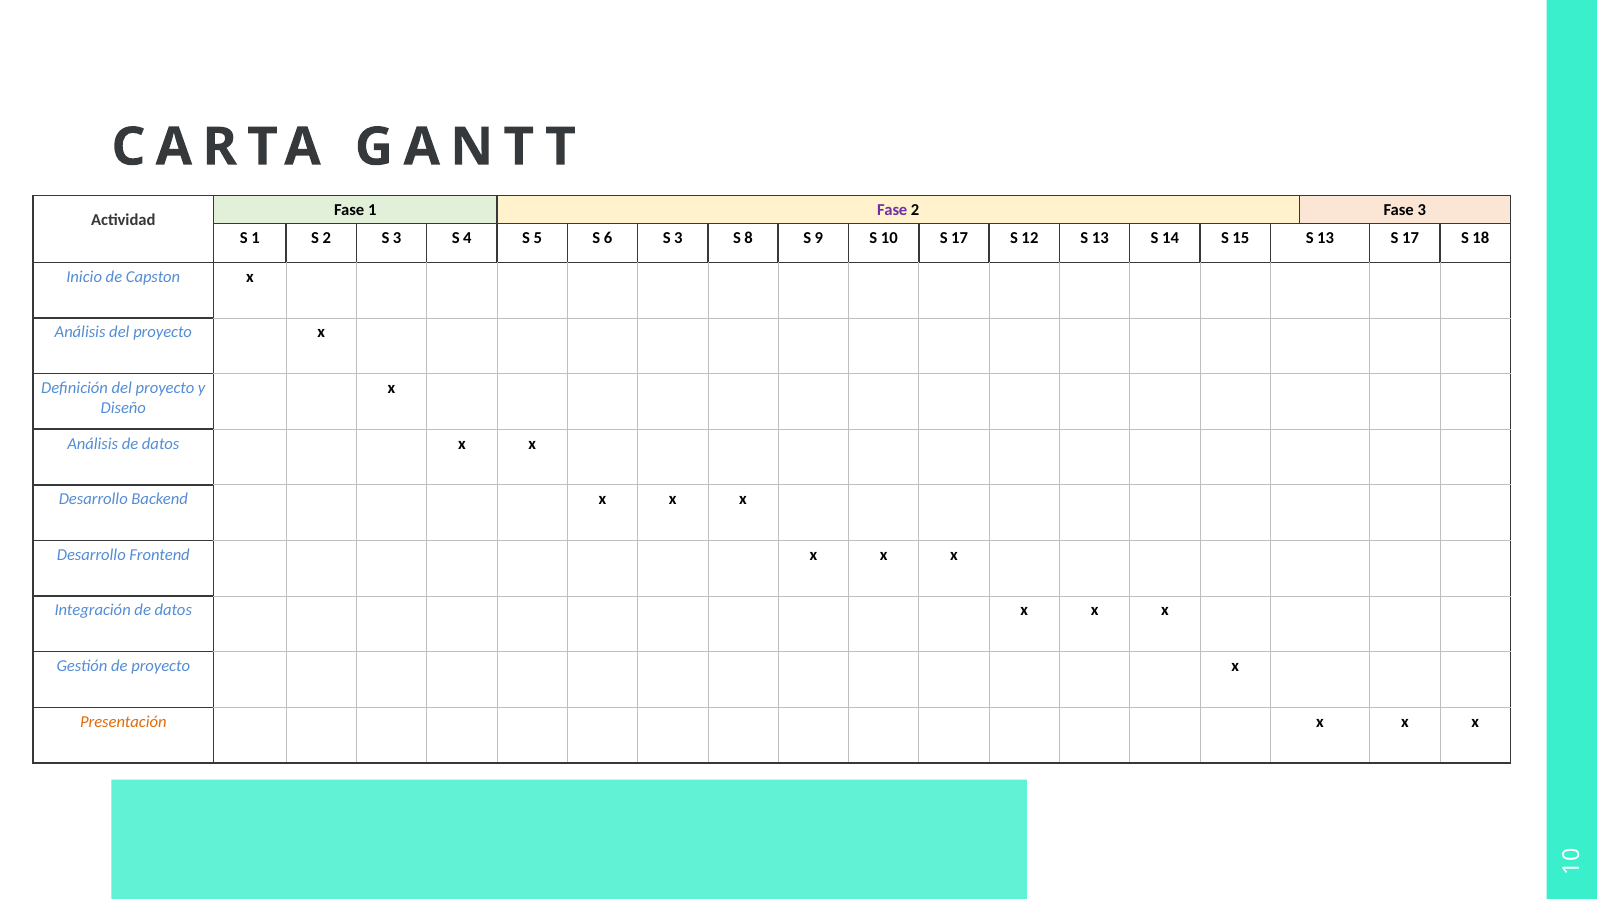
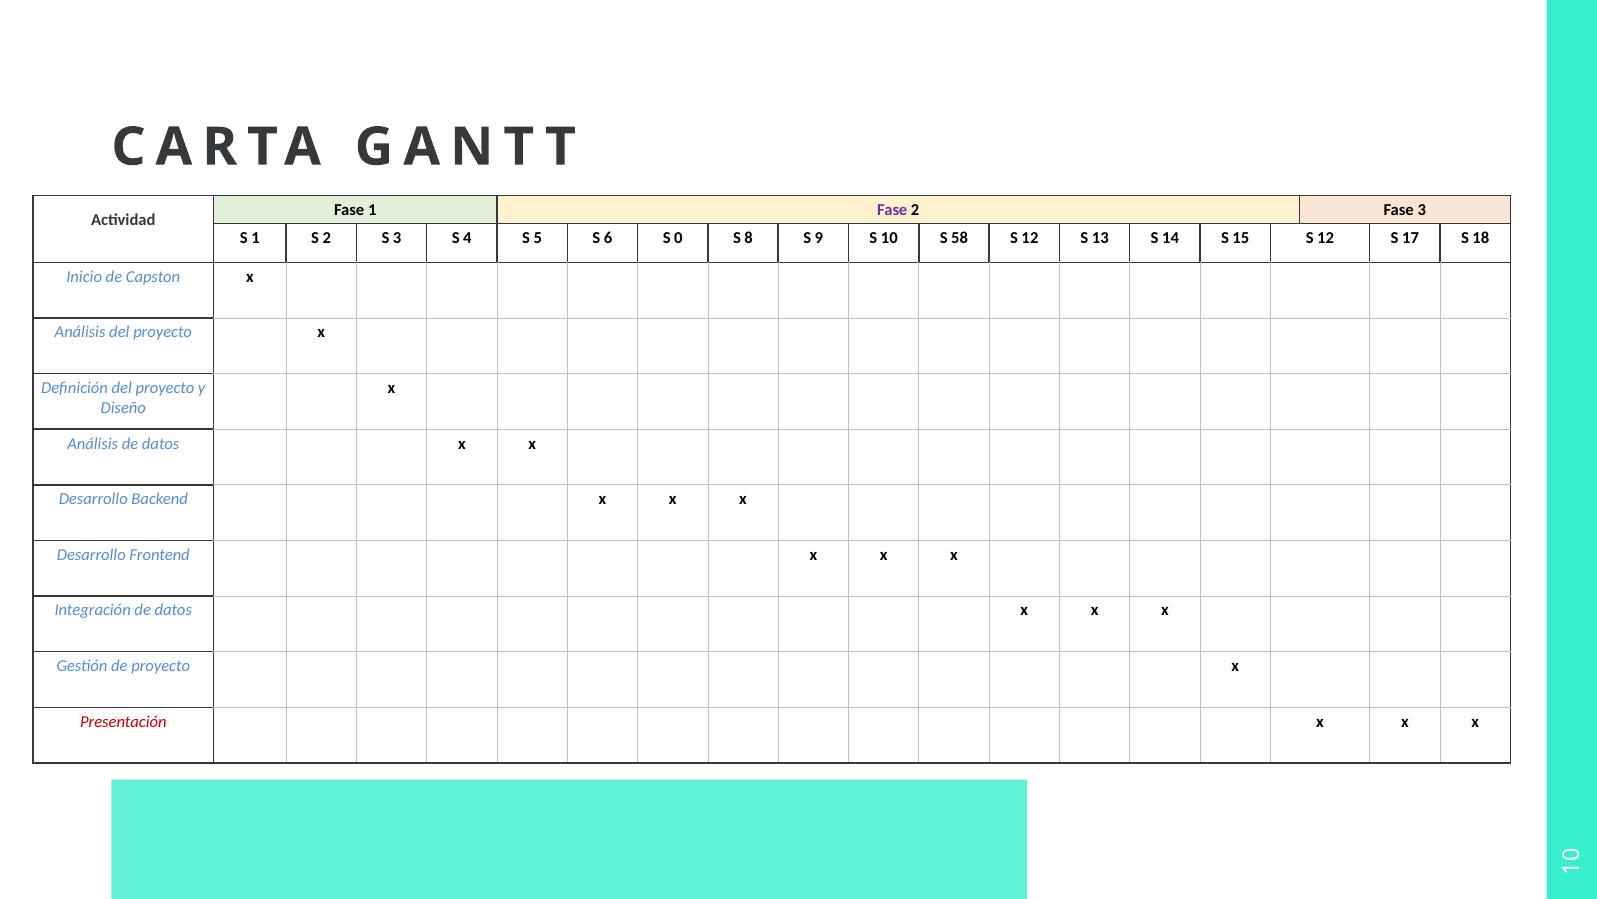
6 S 3: 3 -> 0
10 S 17: 17 -> 58
15 S 13: 13 -> 12
Presentación colour: orange -> red
